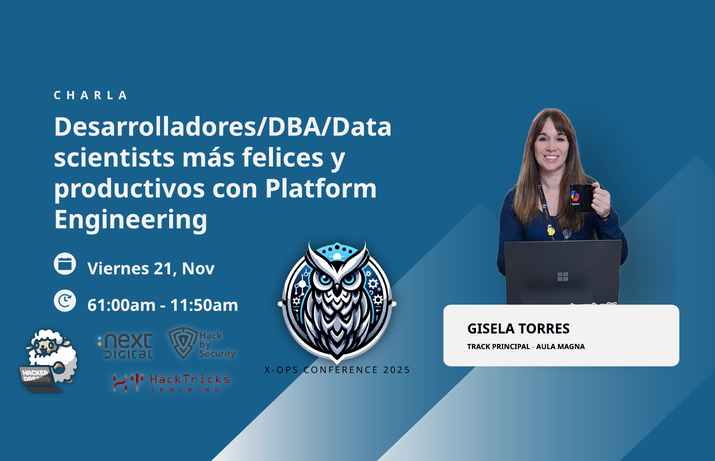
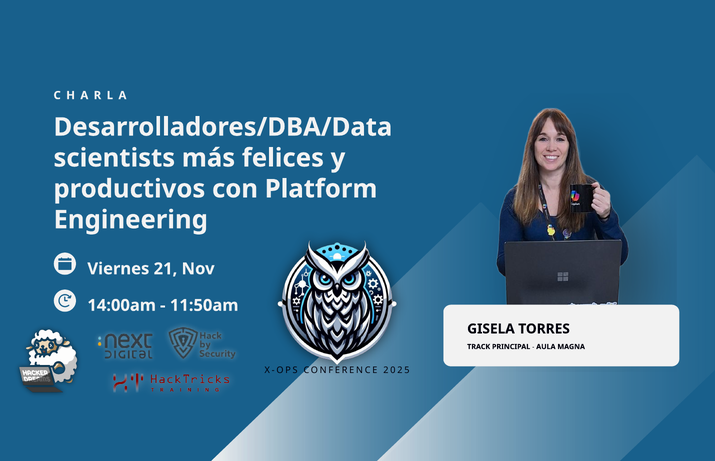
61:00am: 61:00am -> 14:00am
